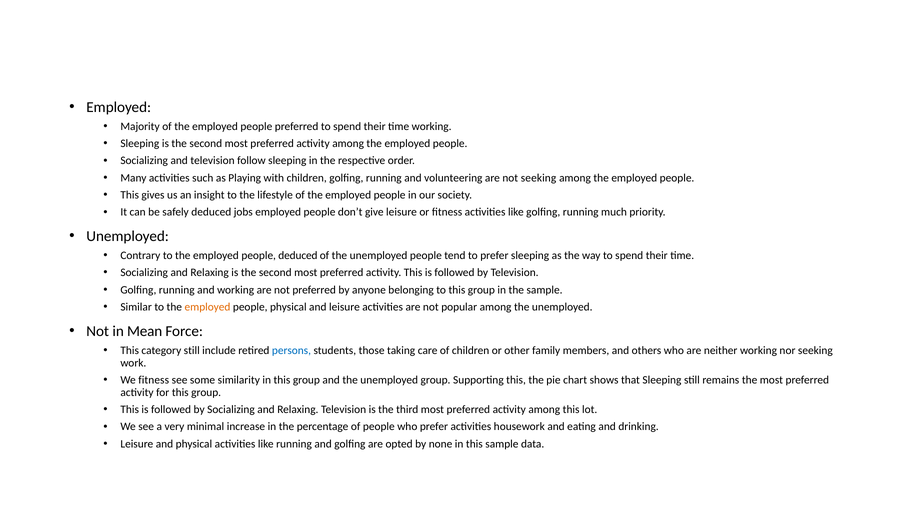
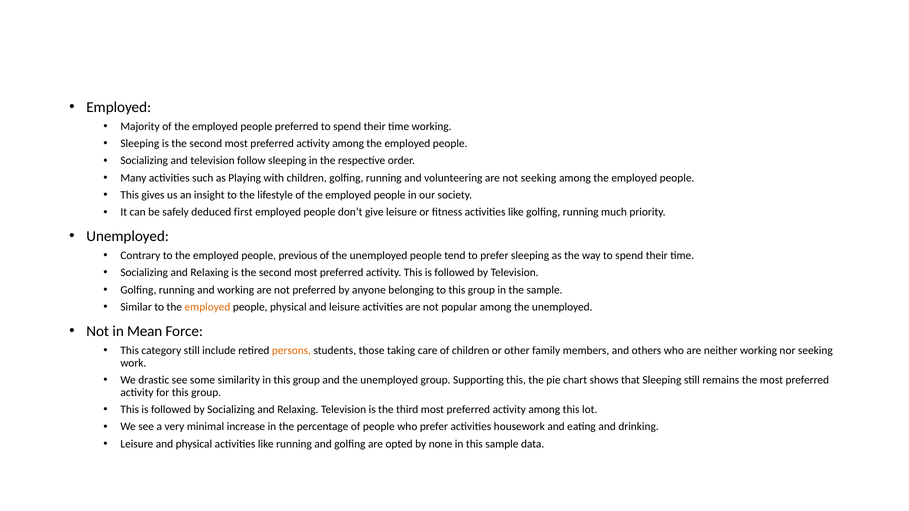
jobs: jobs -> first
people deduced: deduced -> previous
persons colour: blue -> orange
We fitness: fitness -> drastic
